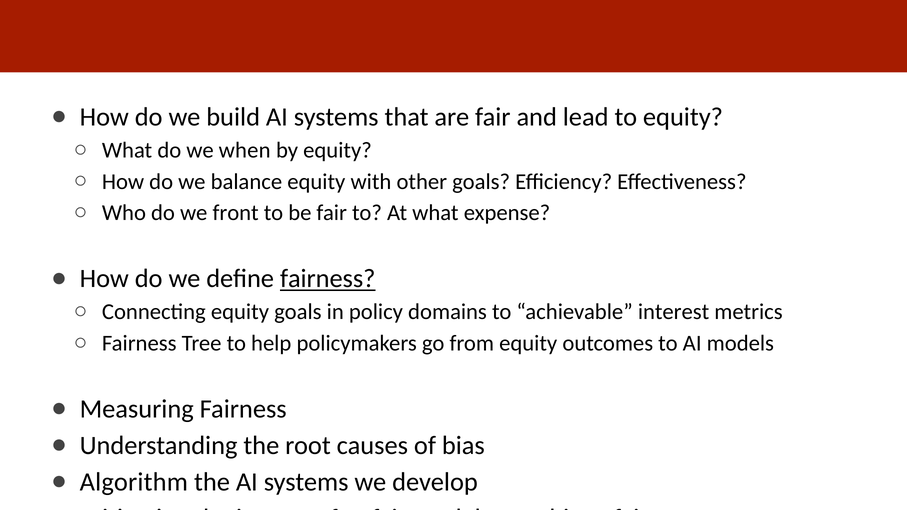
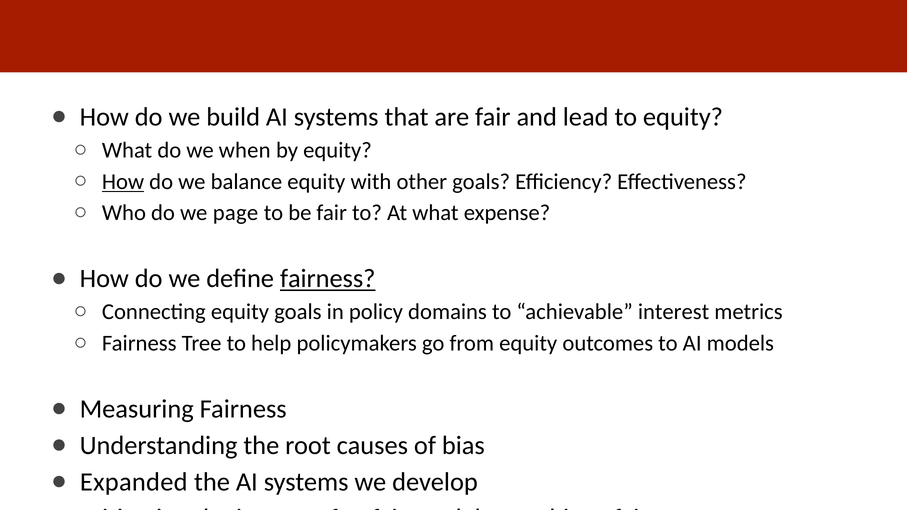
How at (123, 182) underline: none -> present
front: front -> page
Algorithm: Algorithm -> Expanded
